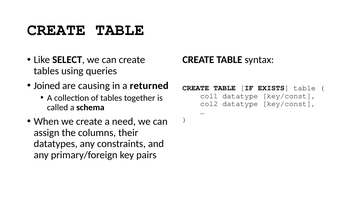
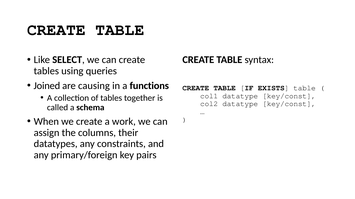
returned: returned -> functions
need: need -> work
